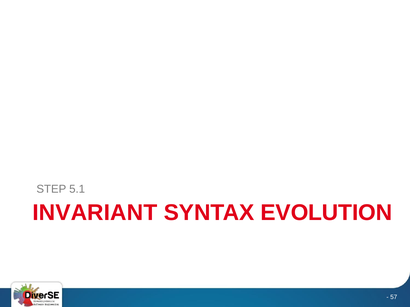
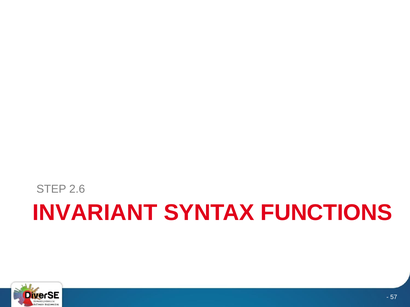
5.1: 5.1 -> 2.6
EVOLUTION: EVOLUTION -> FUNCTIONS
